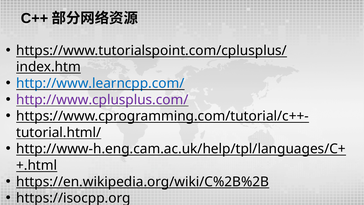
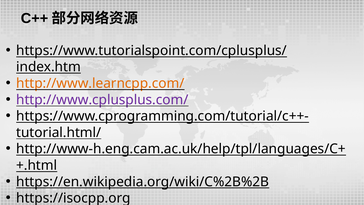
http://www.learncpp.com/ colour: blue -> orange
